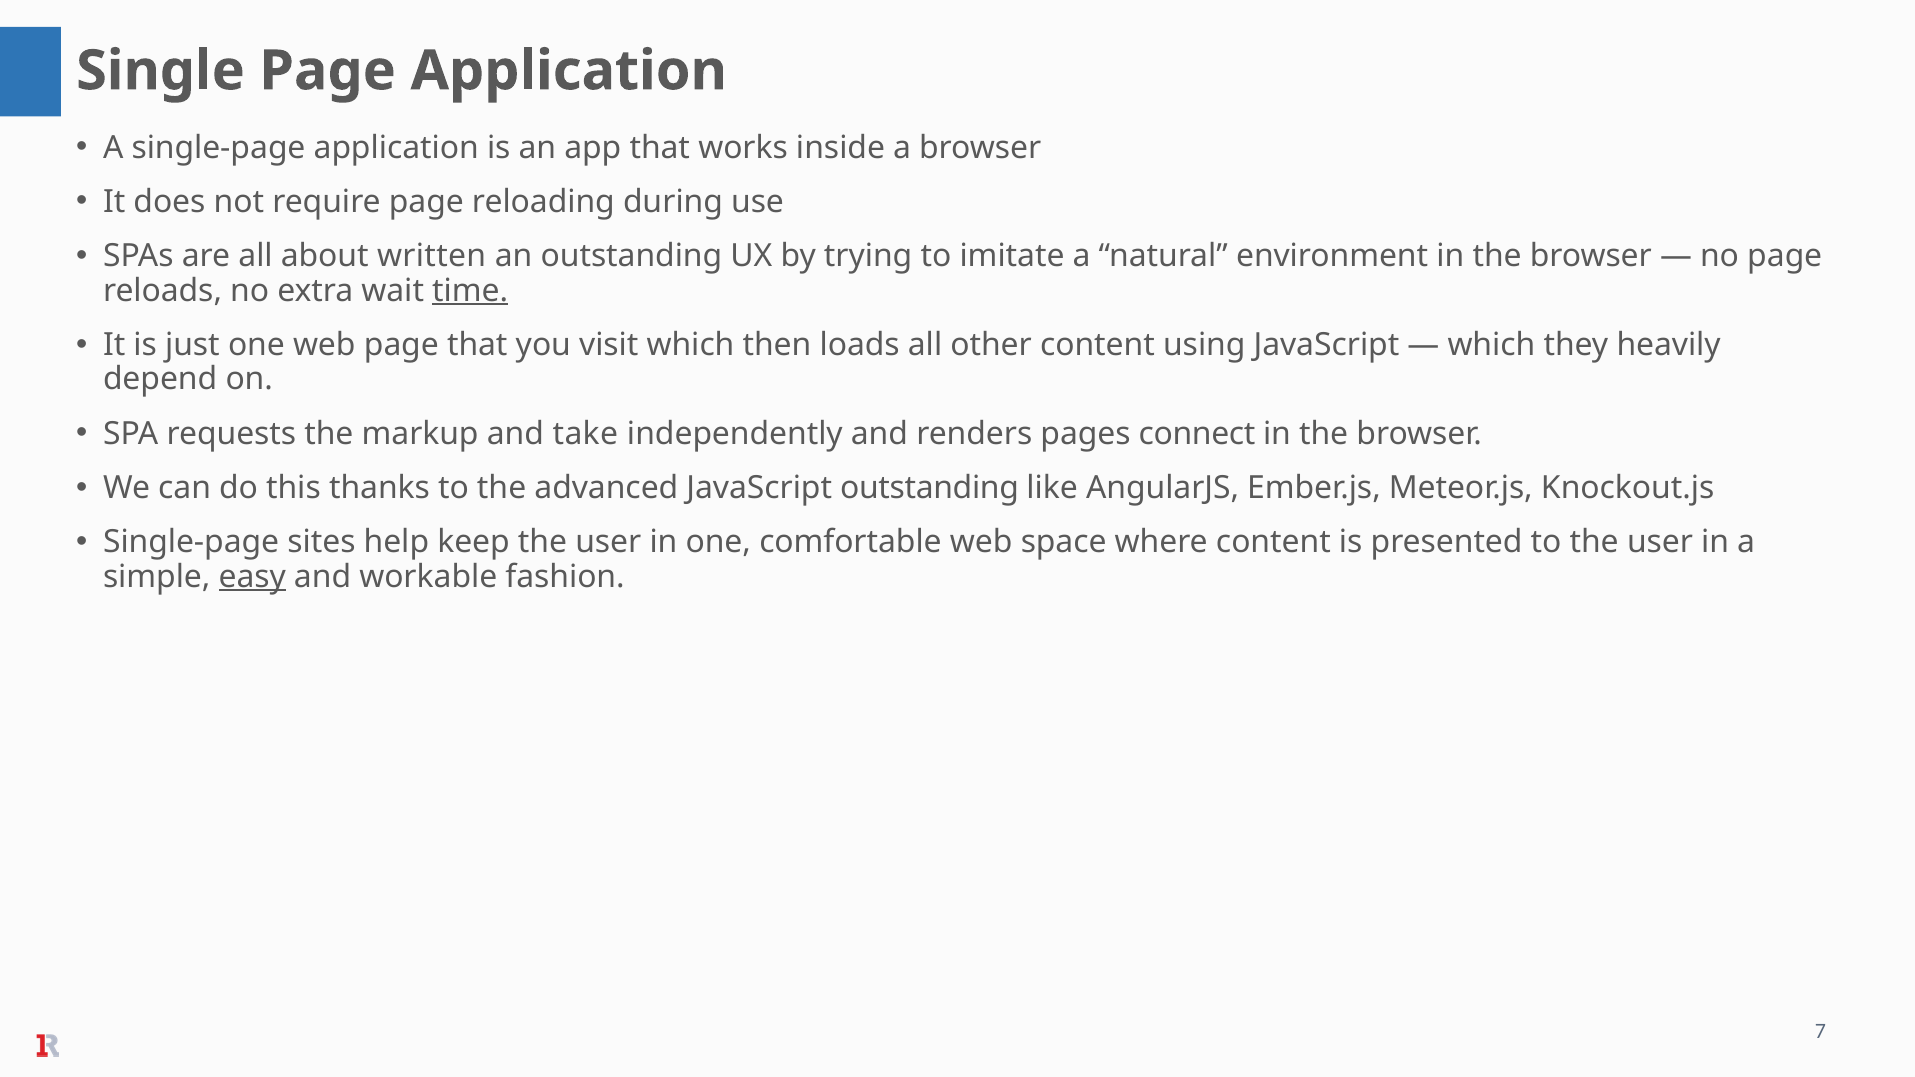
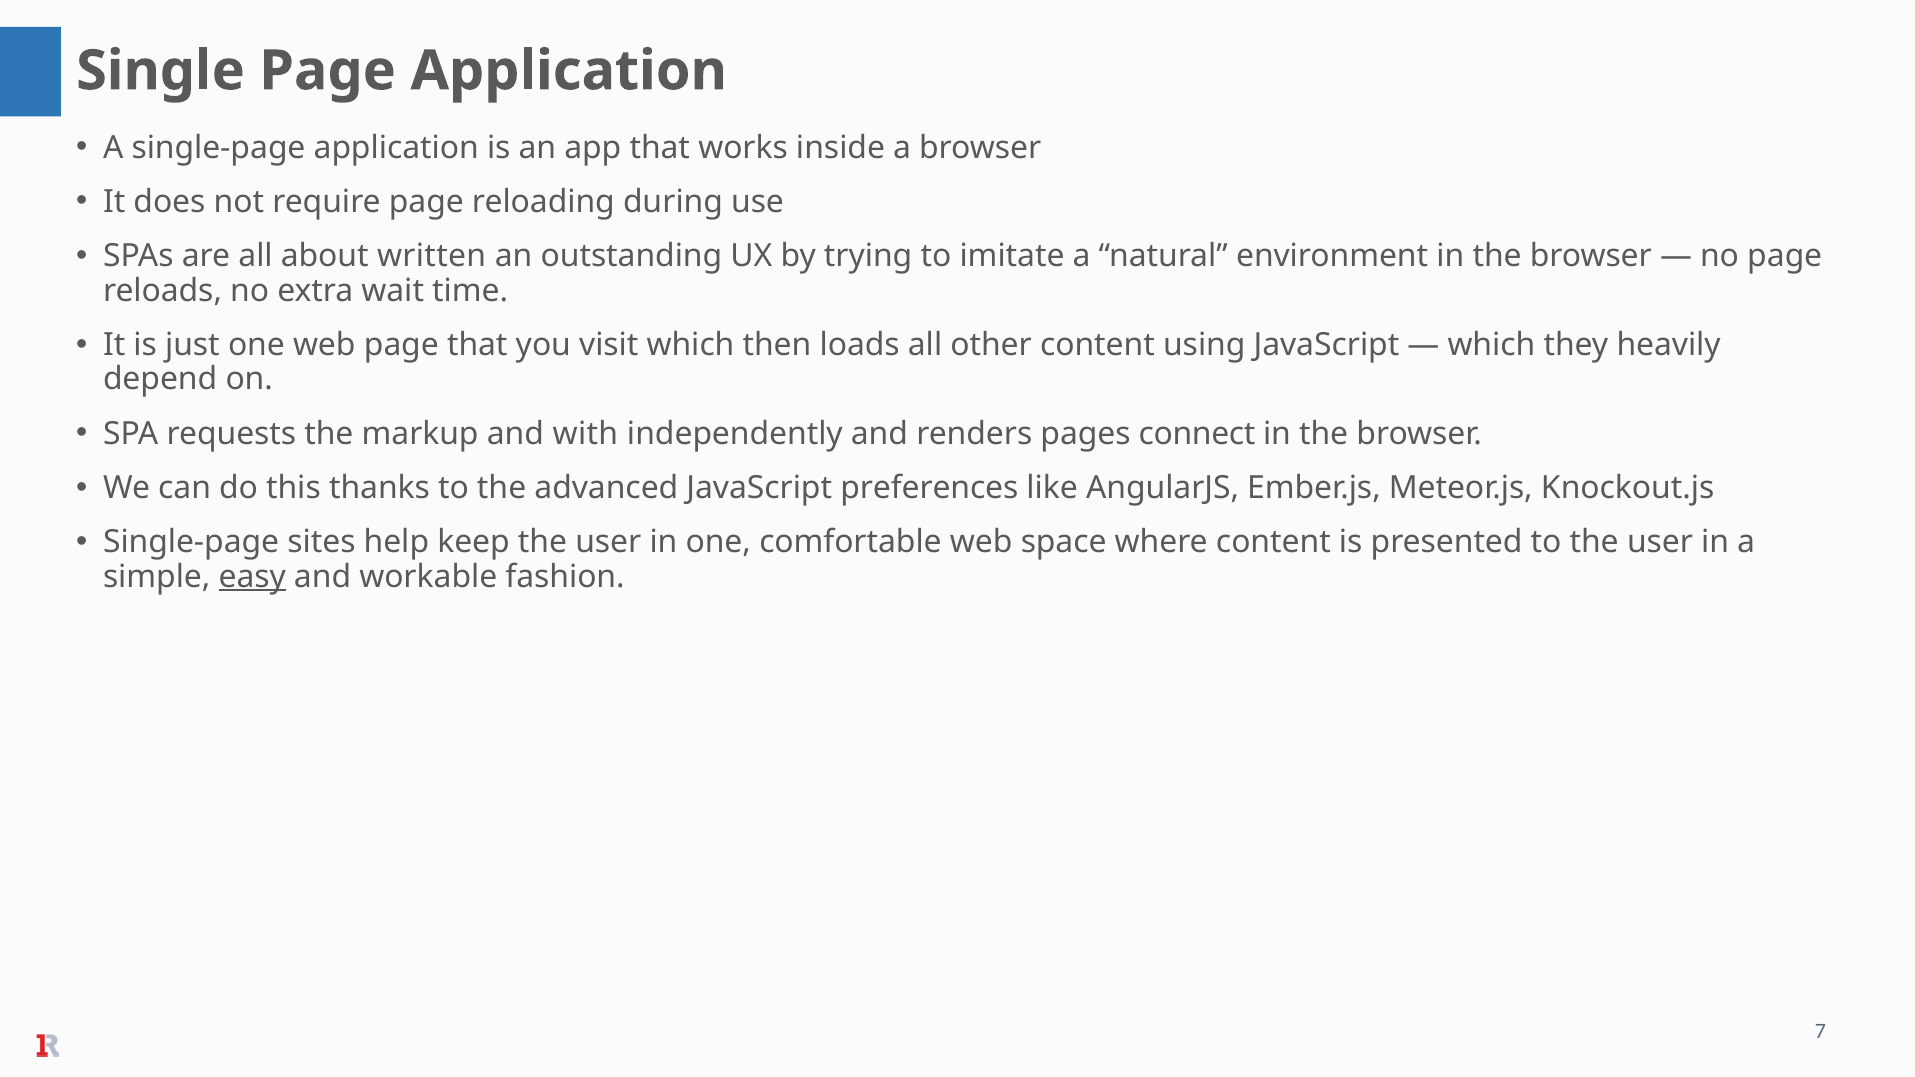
time underline: present -> none
take: take -> with
JavaScript outstanding: outstanding -> preferences
